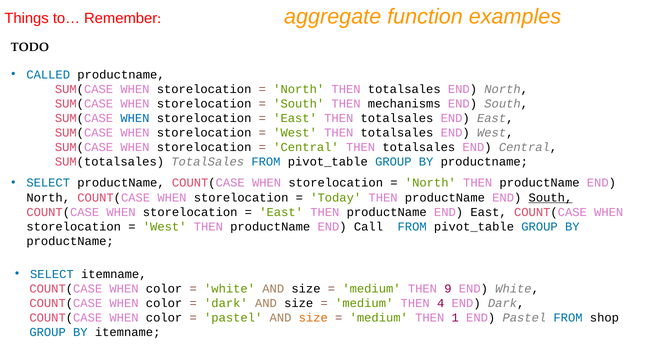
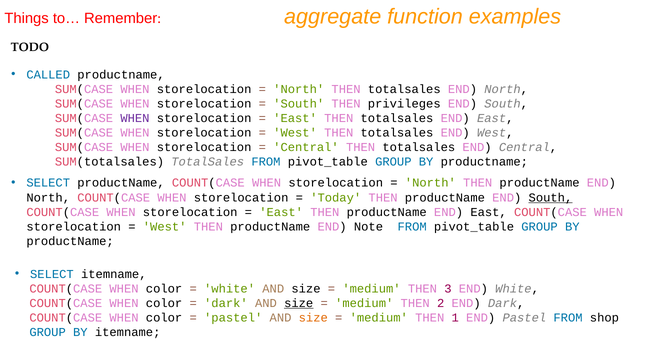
mechanisms: mechanisms -> privileges
WHEN at (135, 118) colour: blue -> purple
Call: Call -> Note
9: 9 -> 3
size at (299, 303) underline: none -> present
4: 4 -> 2
